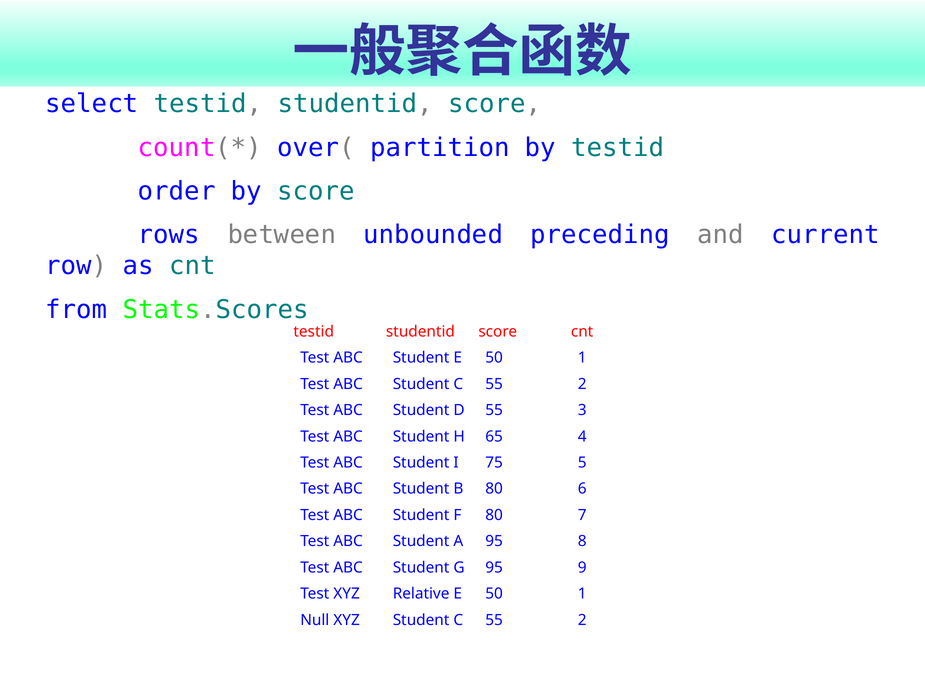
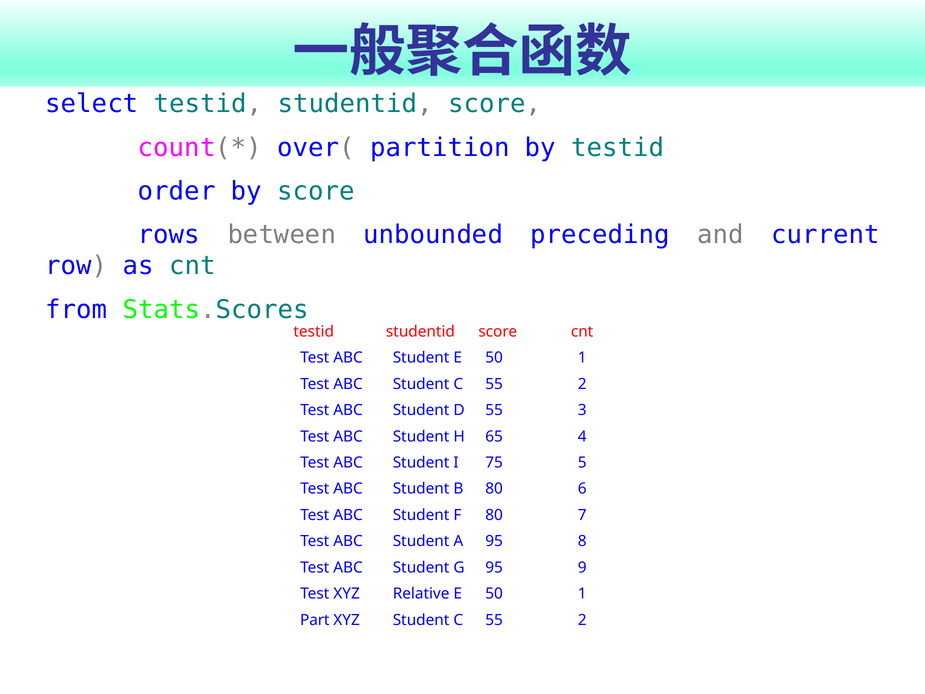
Null: Null -> Part
